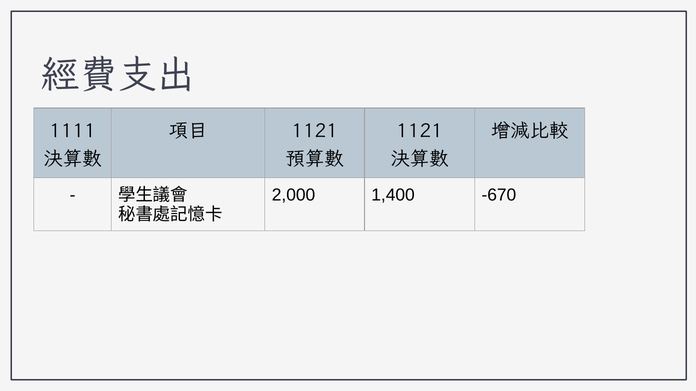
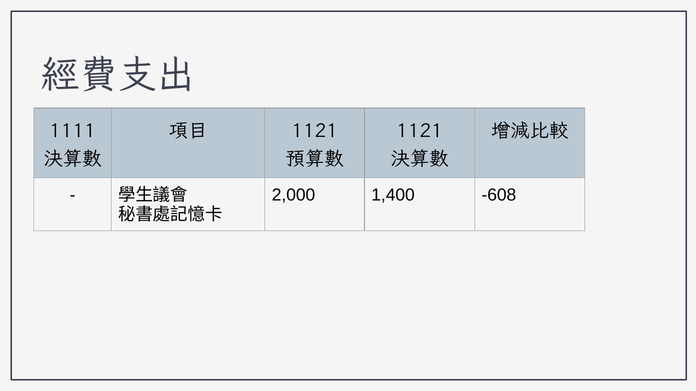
-670: -670 -> -608
